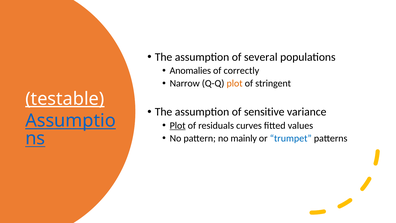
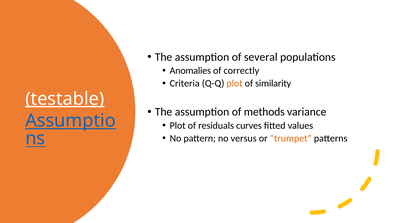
Narrow: Narrow -> Criteria
stringent: stringent -> similarity
sensitive: sensitive -> methods
Plot at (178, 125) underline: present -> none
mainly: mainly -> versus
trumpet colour: blue -> orange
